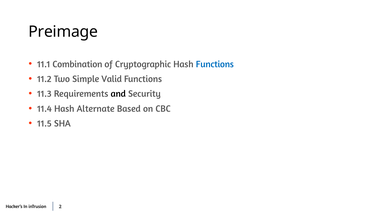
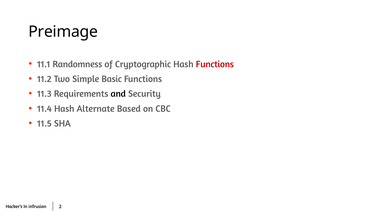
Combination: Combination -> Randomness
Functions at (215, 64) colour: blue -> red
Valid: Valid -> Basic
